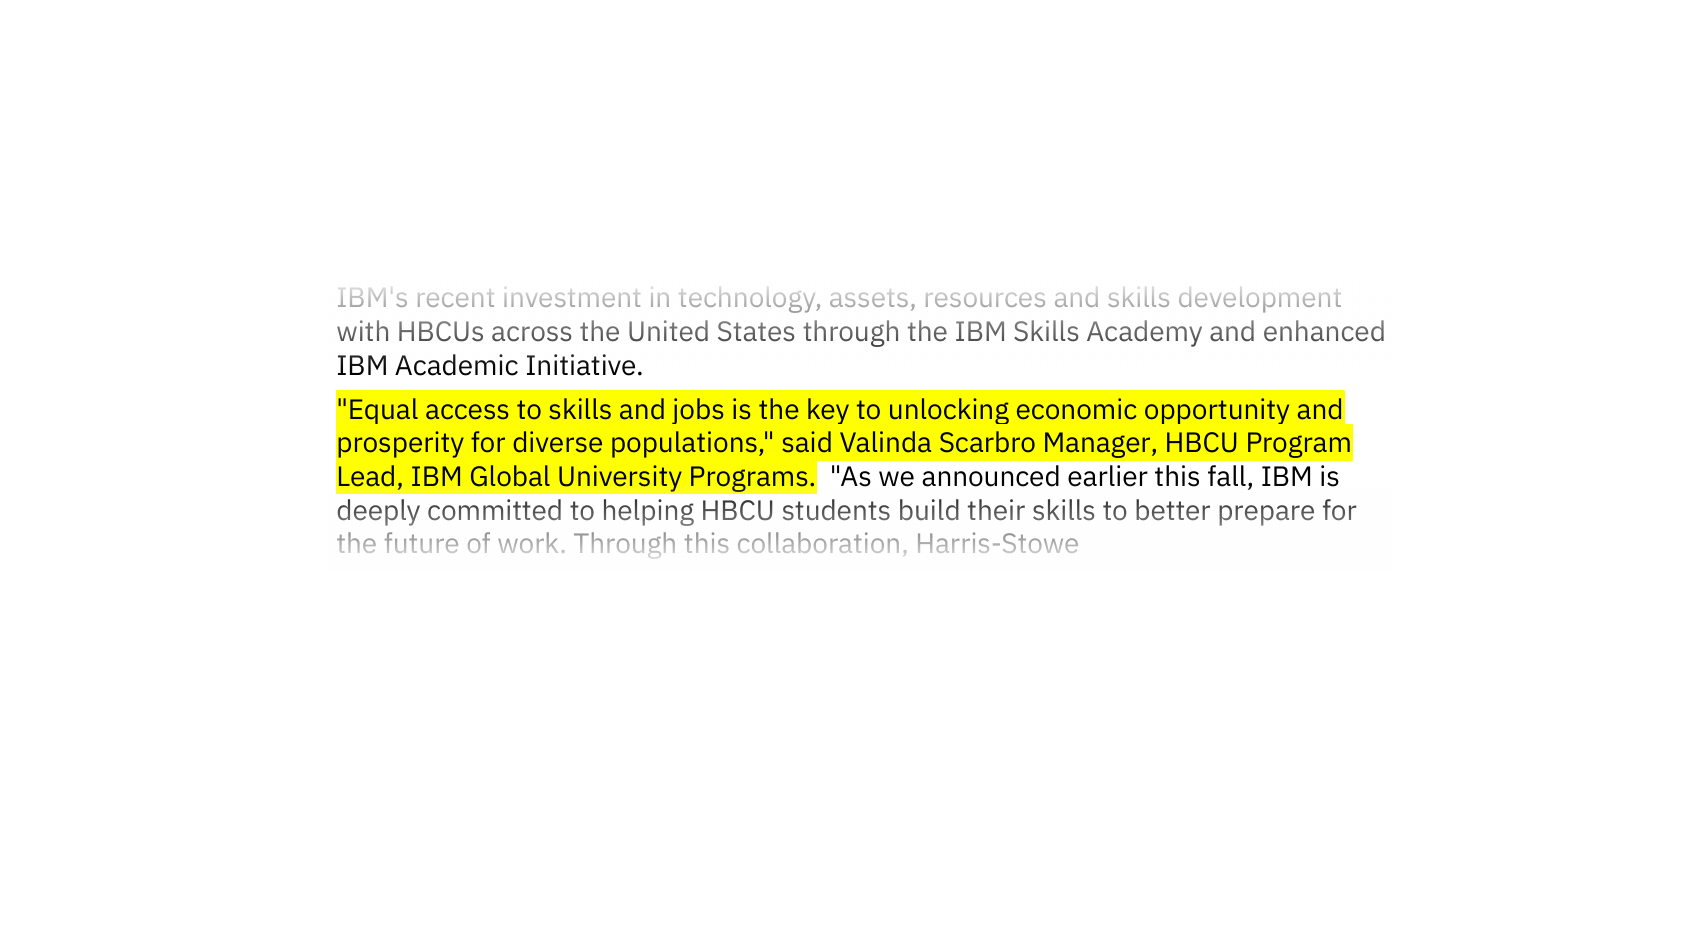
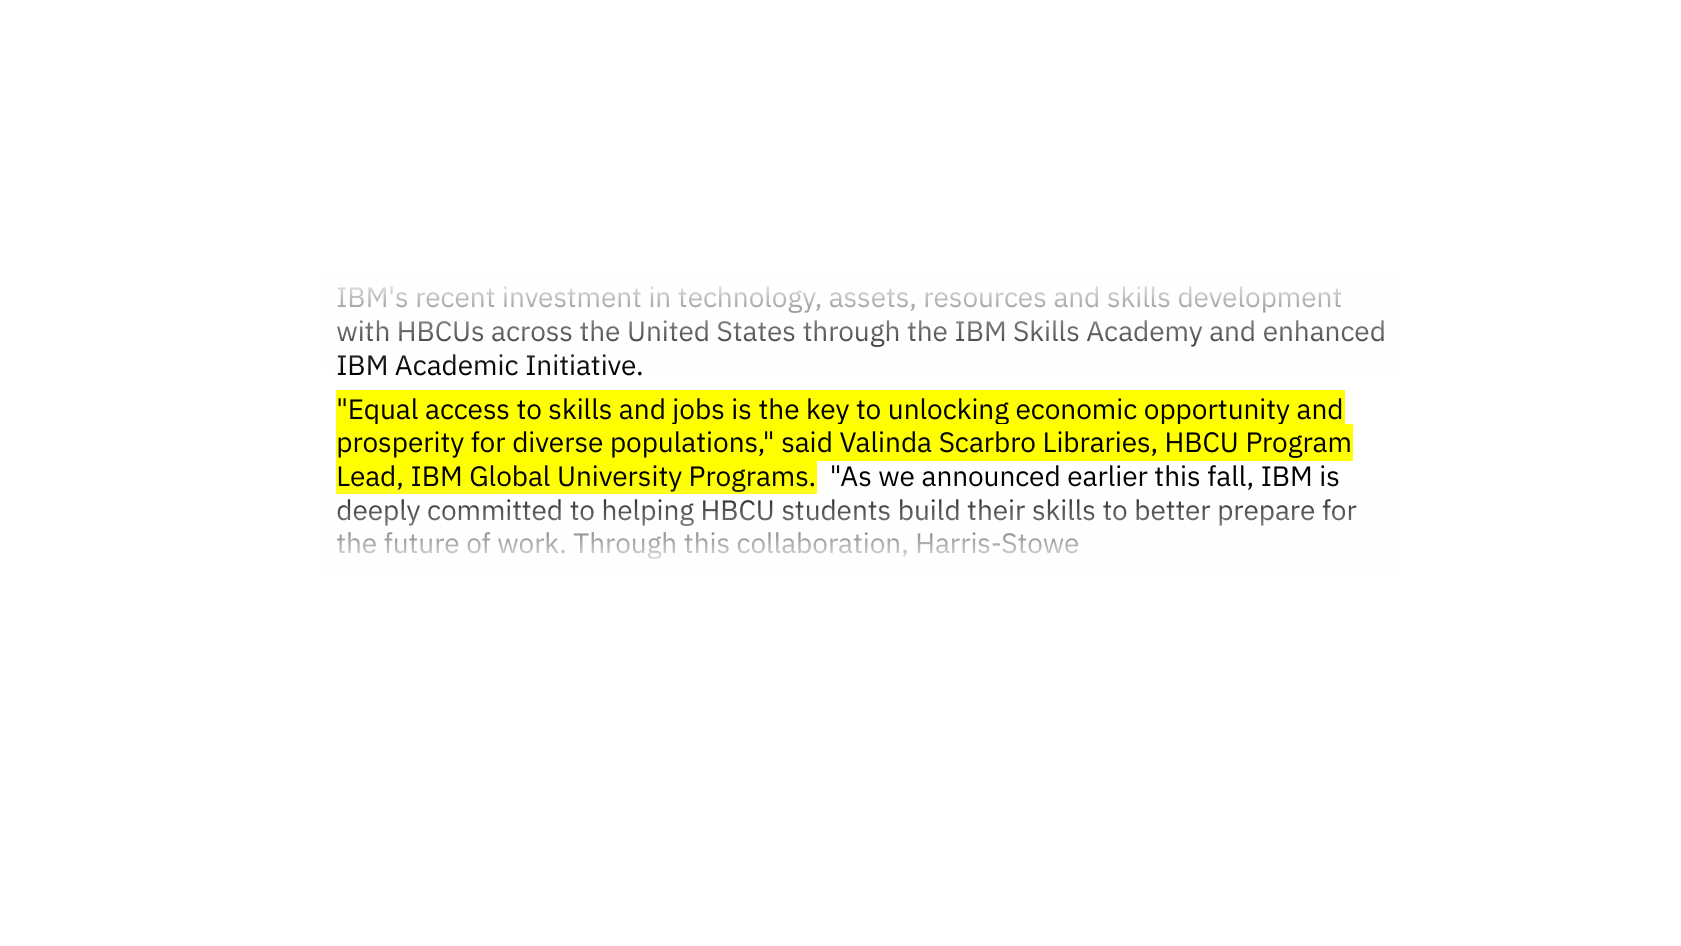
Manager: Manager -> Libraries
